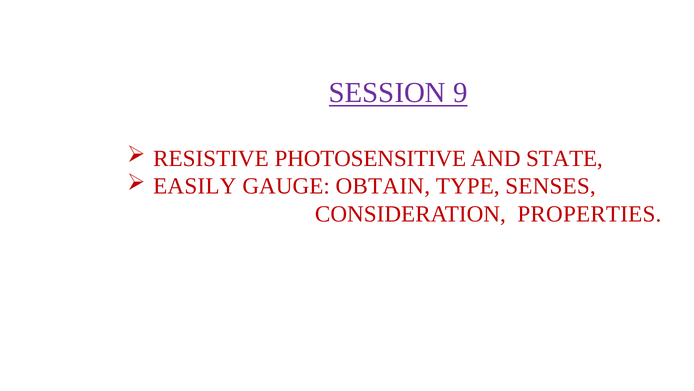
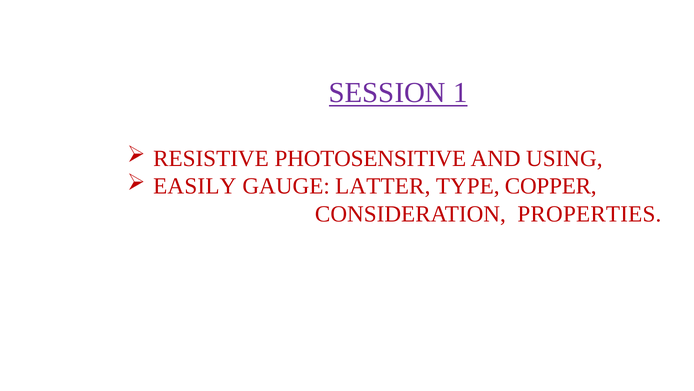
9: 9 -> 1
STATE: STATE -> USING
OBTAIN: OBTAIN -> LATTER
SENSES: SENSES -> COPPER
